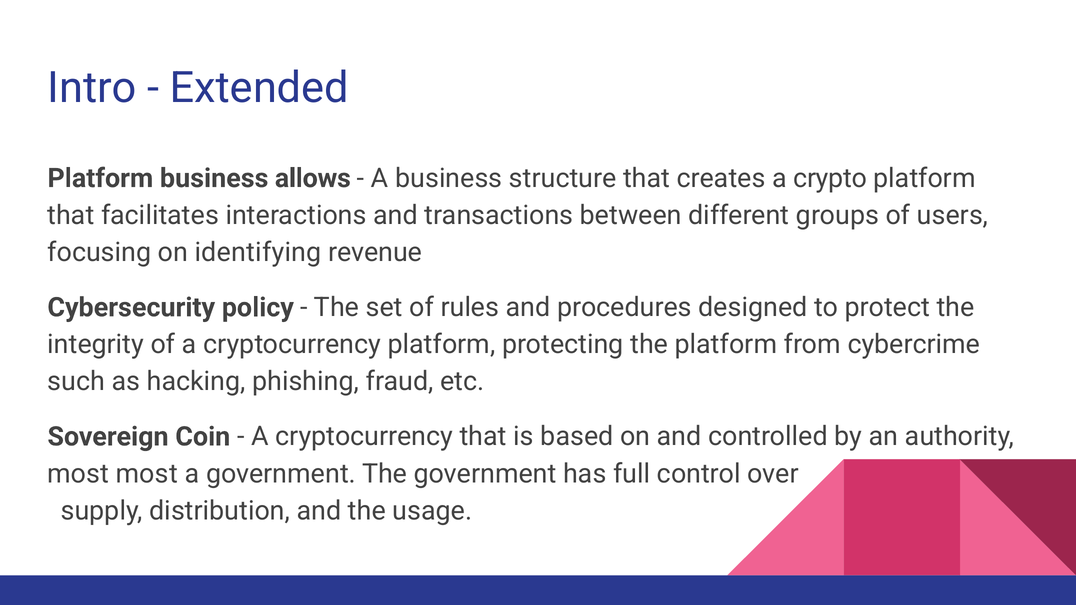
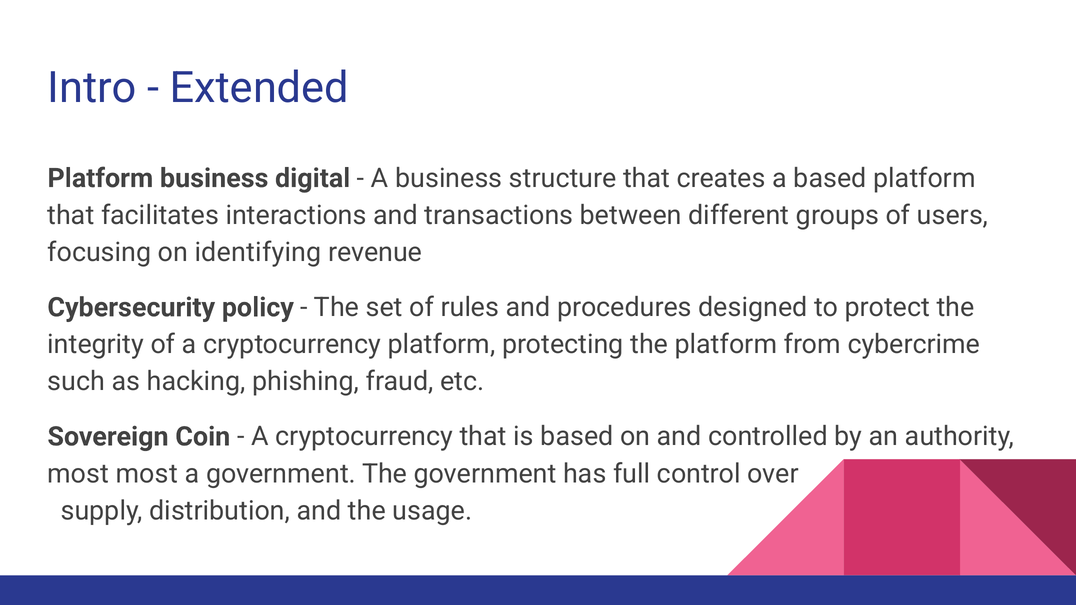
allows: allows -> digital
a crypto: crypto -> based
